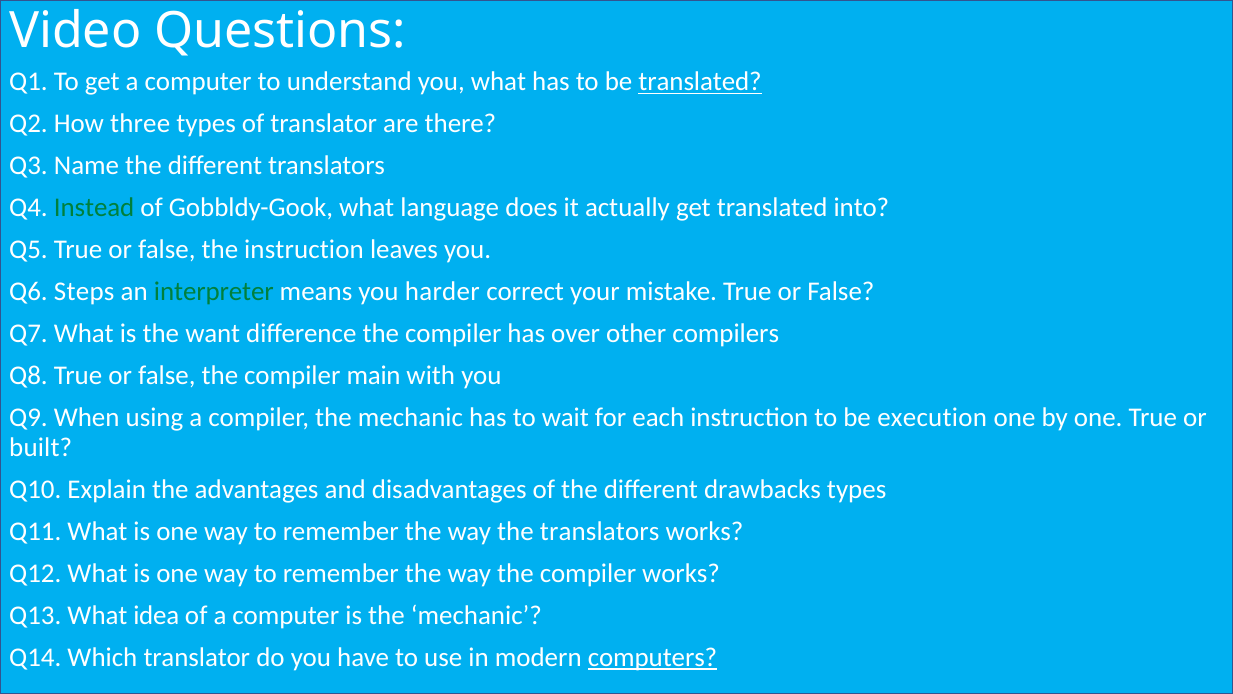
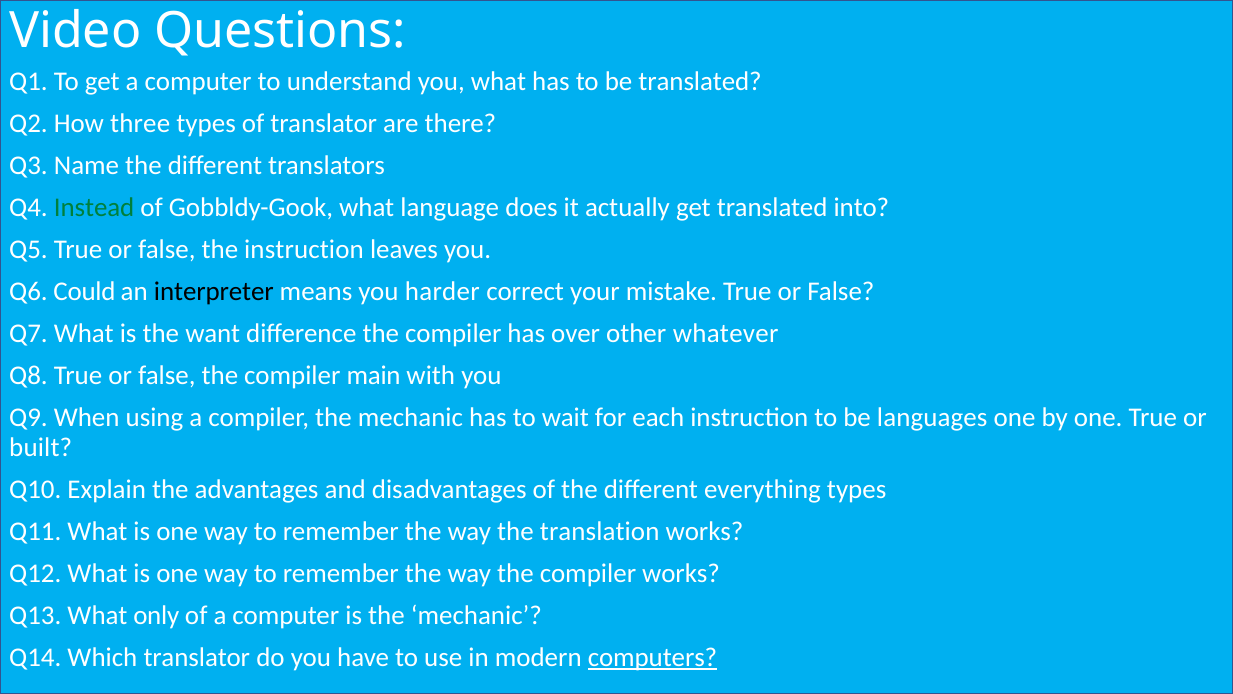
translated at (700, 82) underline: present -> none
Steps: Steps -> Could
interpreter colour: green -> black
compilers: compilers -> whatever
execution: execution -> languages
drawbacks: drawbacks -> everything
the translators: translators -> translation
idea: idea -> only
